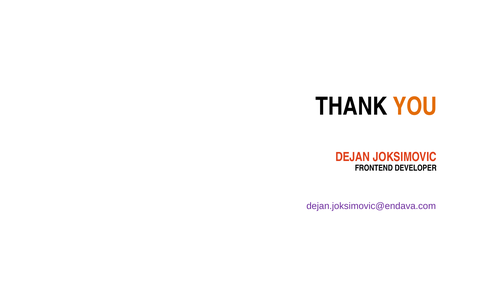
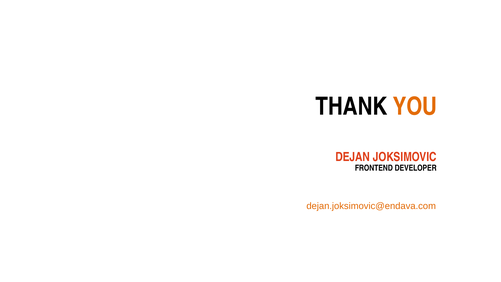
dejan.joksimovic@endava.com colour: purple -> orange
